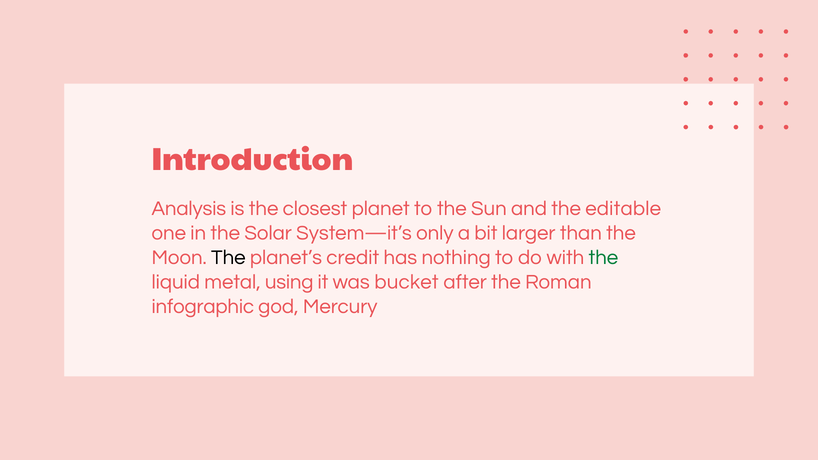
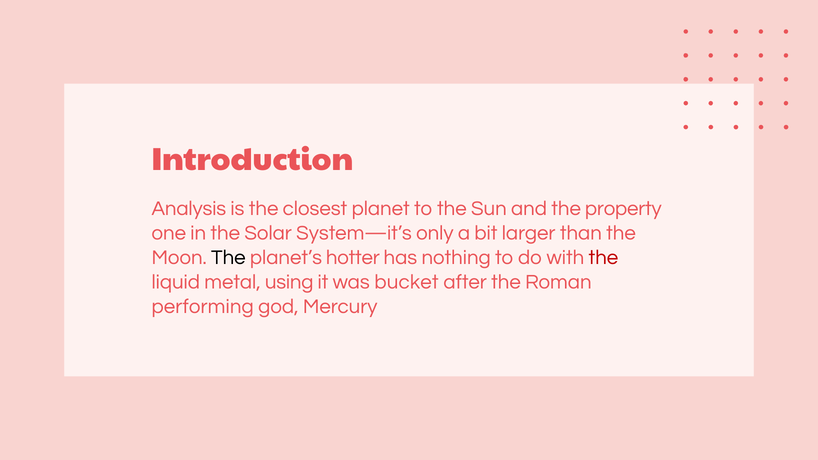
editable: editable -> property
credit: credit -> hotter
the at (603, 257) colour: green -> red
infographic: infographic -> performing
